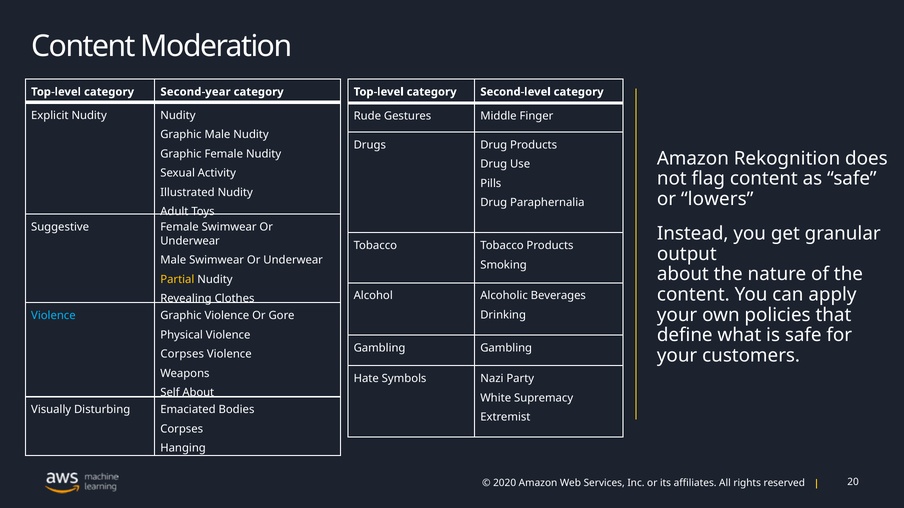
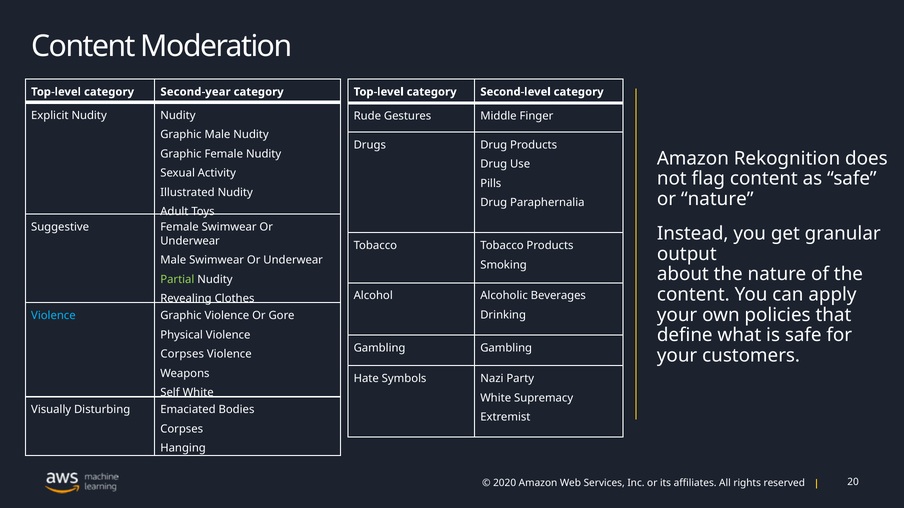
or lowers: lowers -> nature
Partial colour: yellow -> light green
Self About: About -> White
